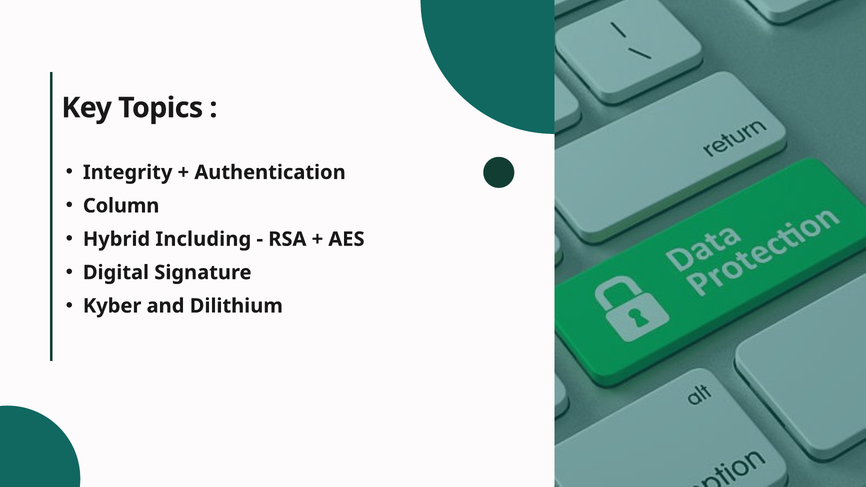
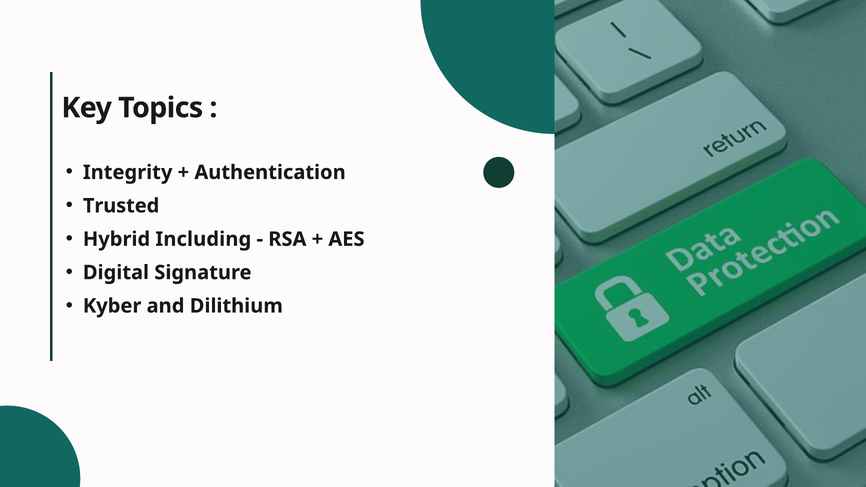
Column: Column -> Trusted
